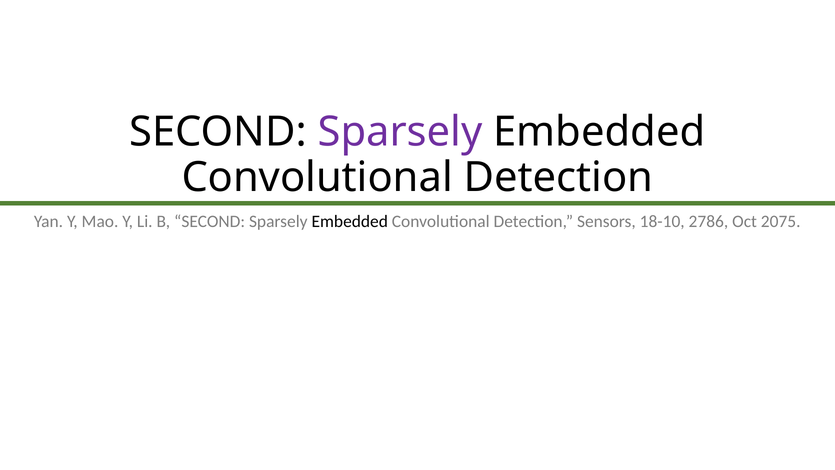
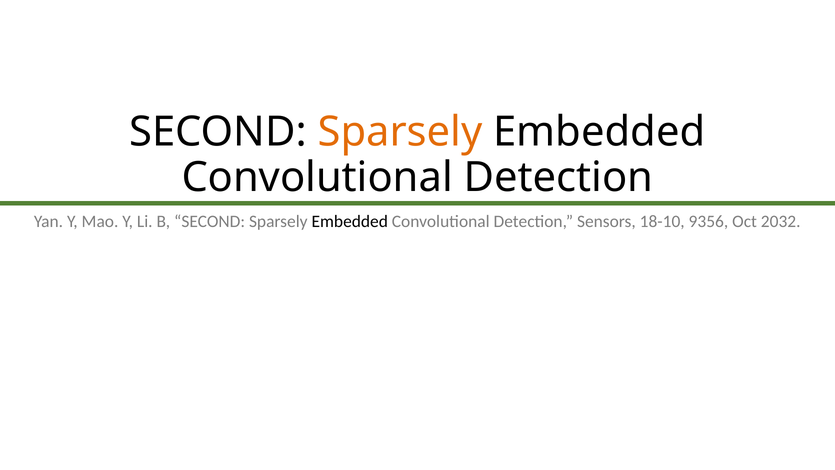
Sparsely at (400, 132) colour: purple -> orange
2786: 2786 -> 9356
2075: 2075 -> 2032
